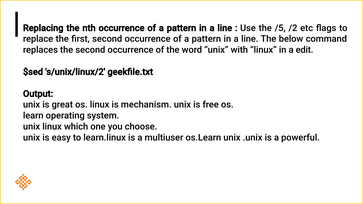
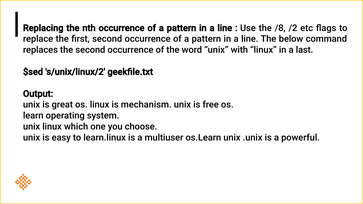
/5: /5 -> /8
edit: edit -> last
